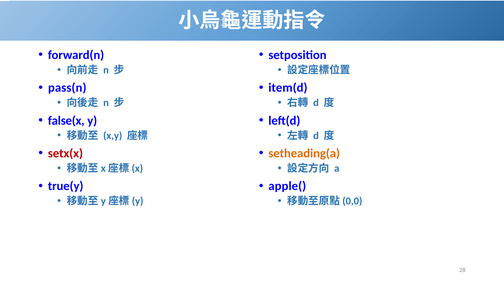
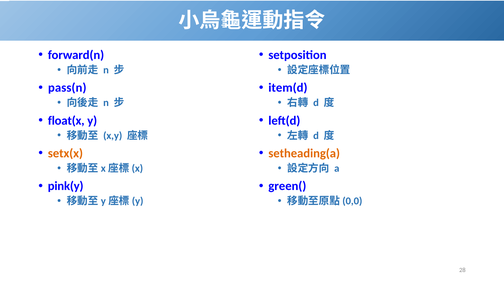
false(x: false(x -> float(x
setx(x colour: red -> orange
true(y: true(y -> pink(y
apple(: apple( -> green(
